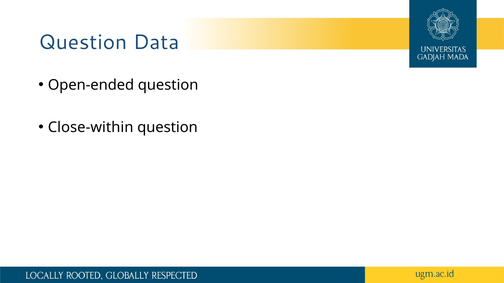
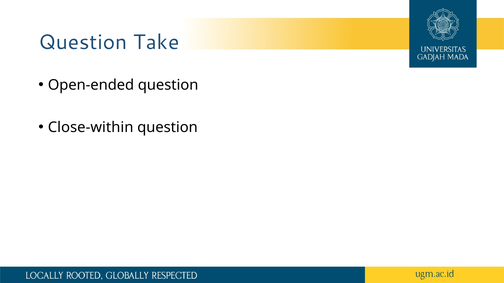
Data: Data -> Take
